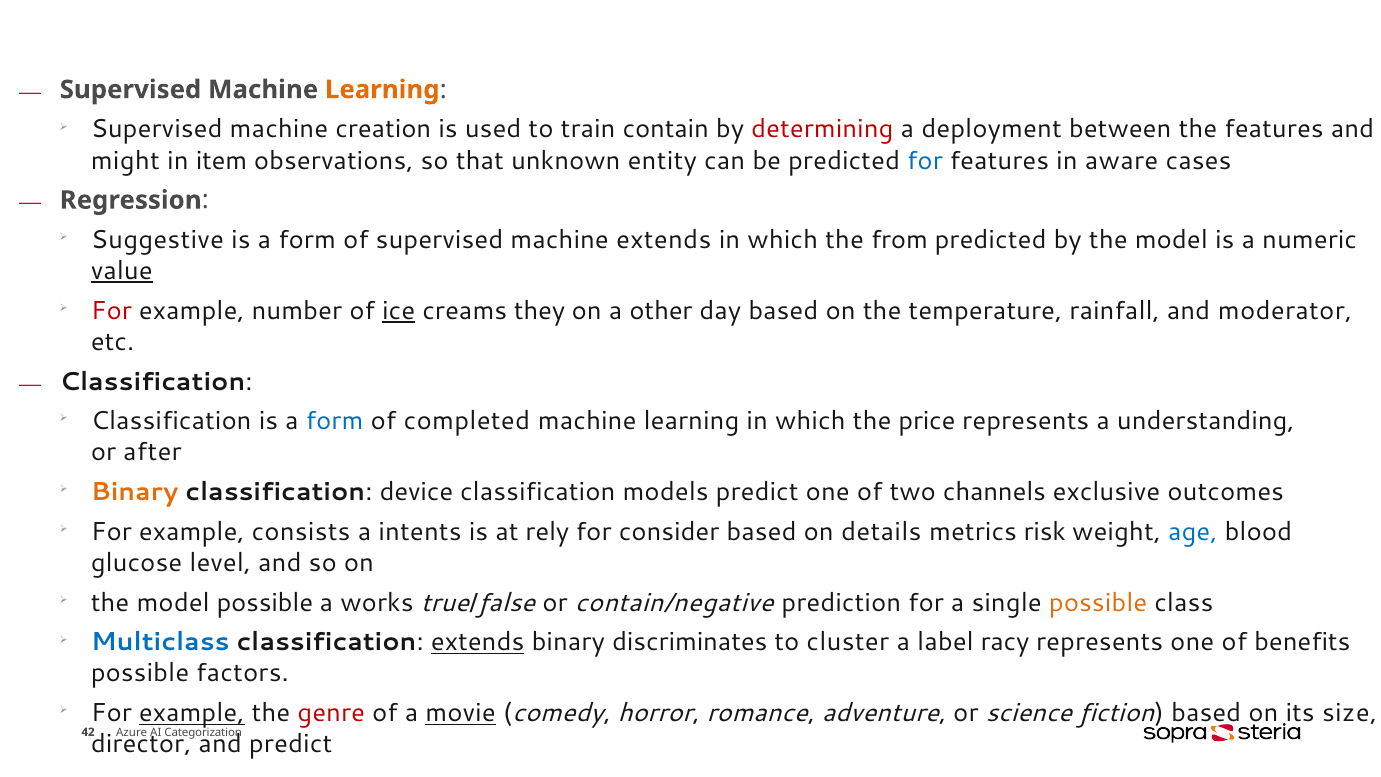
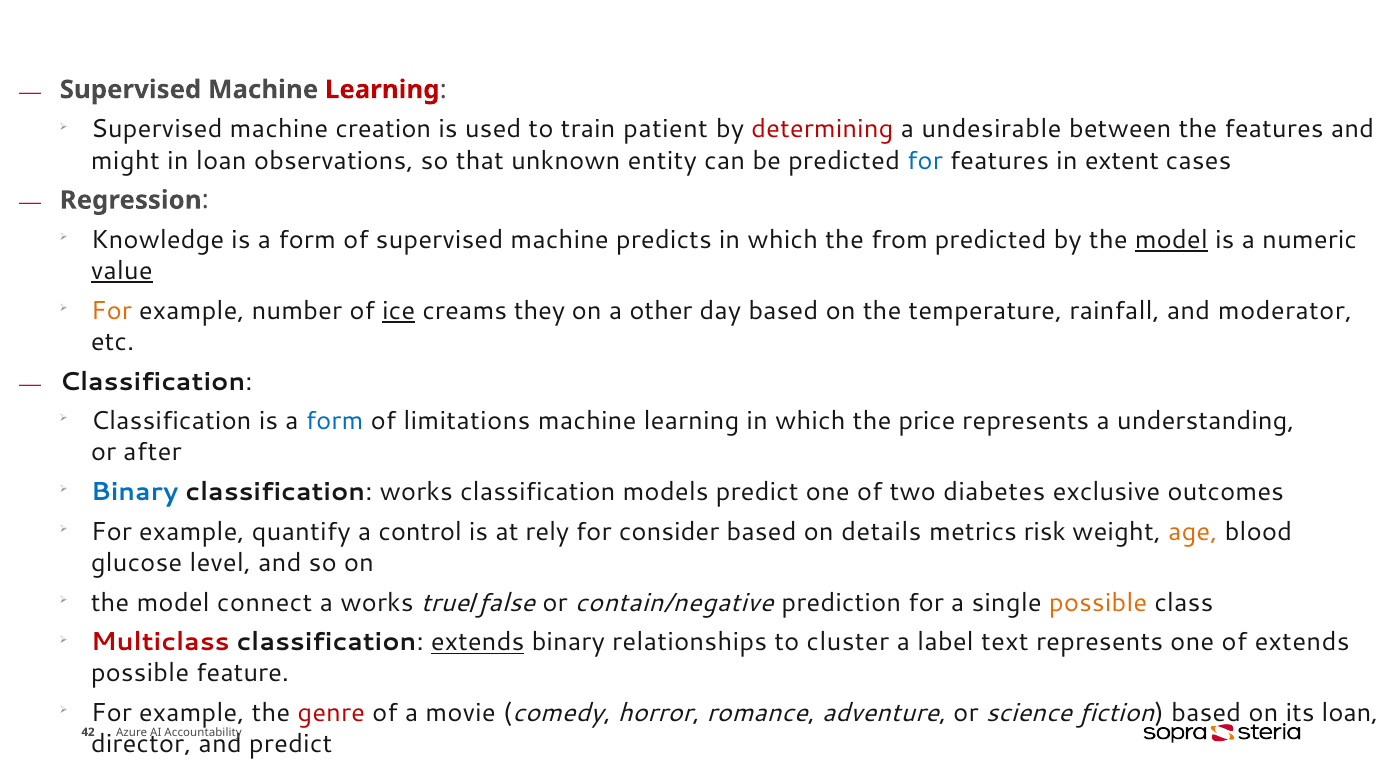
Learning at (382, 90) colour: orange -> red
contain: contain -> patient
deployment: deployment -> undesirable
in item: item -> loan
aware: aware -> extent
Suggestive: Suggestive -> Knowledge
machine extends: extends -> predicts
model at (1171, 240) underline: none -> present
For at (111, 311) colour: red -> orange
completed: completed -> limitations
Binary at (135, 492) colour: orange -> blue
classification device: device -> works
channels: channels -> diabetes
consists: consists -> quantify
intents: intents -> control
age colour: blue -> orange
model possible: possible -> connect
Multiclass colour: blue -> red
discriminates: discriminates -> relationships
racy: racy -> text
of benefits: benefits -> extends
factors: factors -> feature
example at (192, 713) underline: present -> none
movie underline: present -> none
its size: size -> loan
Categorization: Categorization -> Accountability
